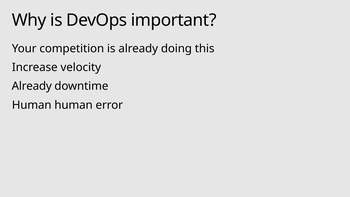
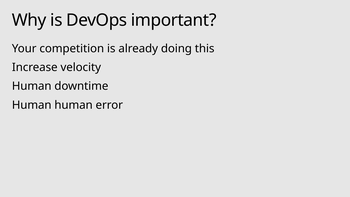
Already at (32, 86): Already -> Human
